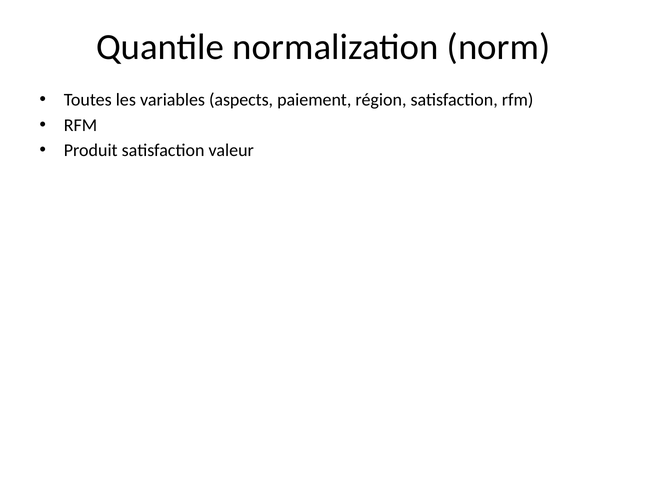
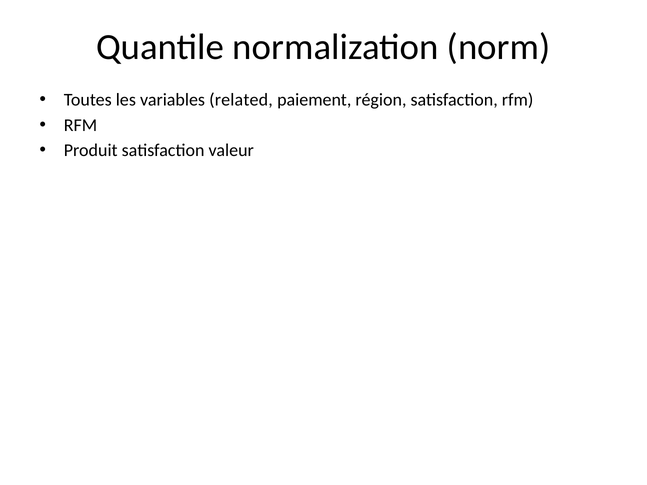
aspects: aspects -> related
